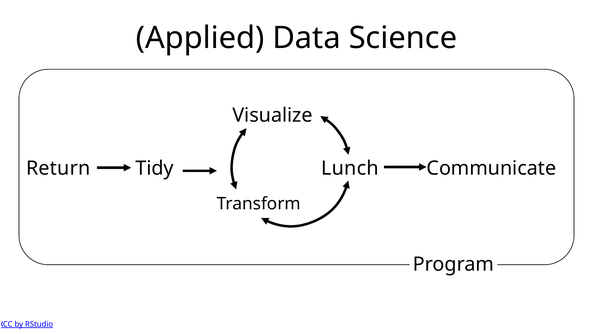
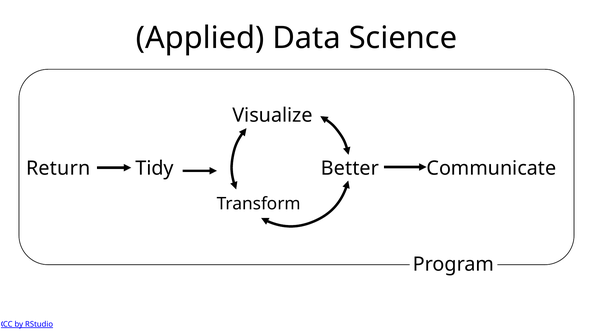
Lunch: Lunch -> Better
